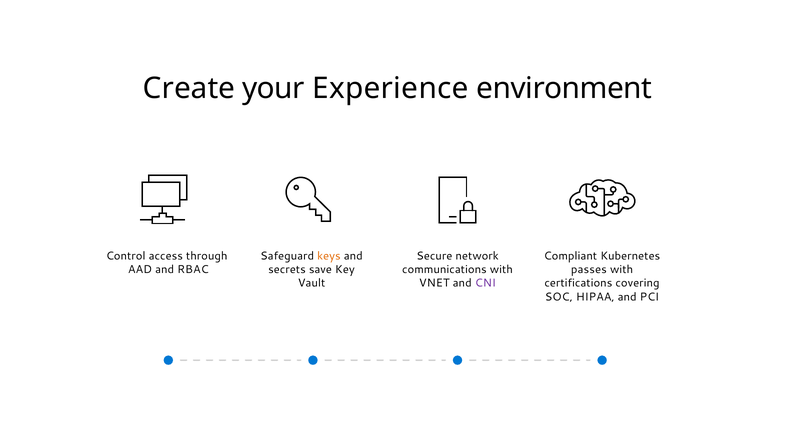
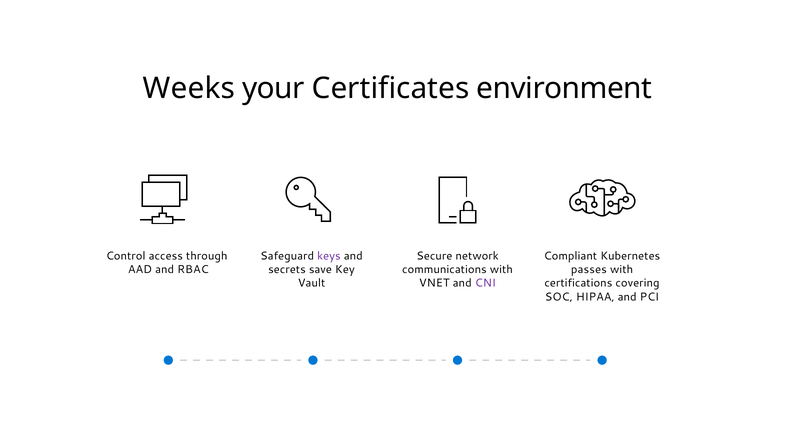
Create: Create -> Weeks
Experience: Experience -> Certificates
keys colour: orange -> purple
